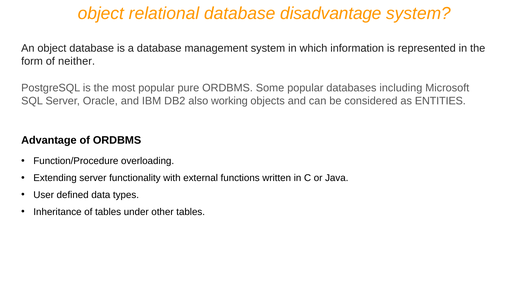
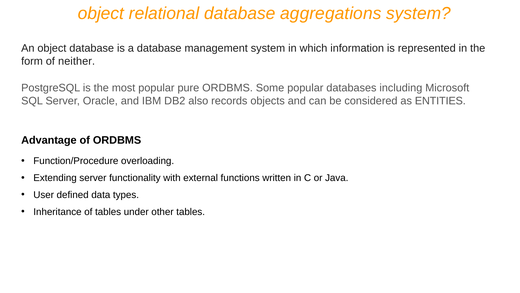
disadvantage: disadvantage -> aggregations
working: working -> records
